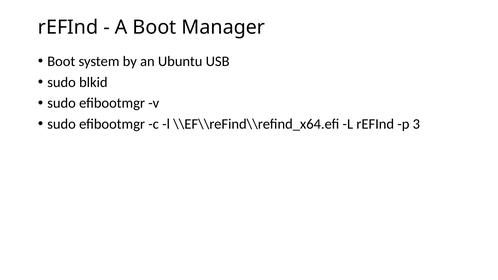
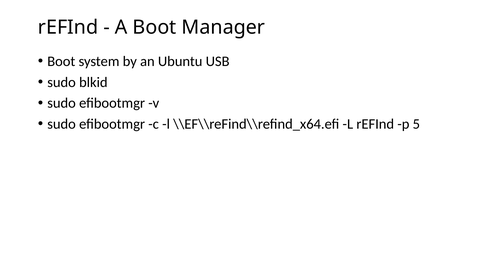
3: 3 -> 5
